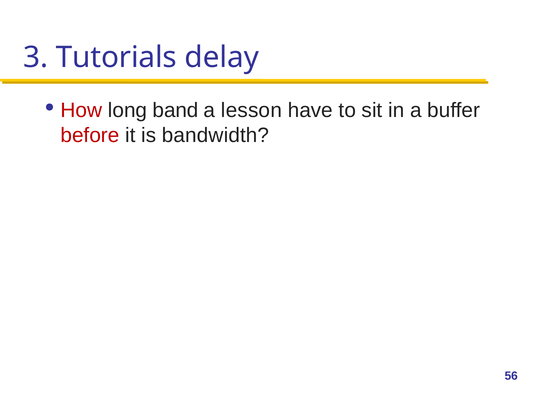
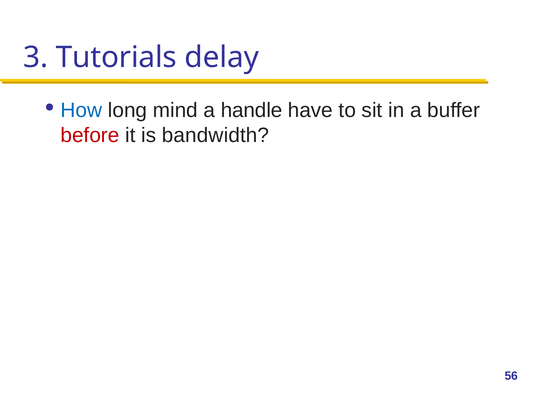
How colour: red -> blue
band: band -> mind
lesson: lesson -> handle
